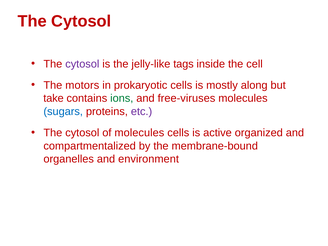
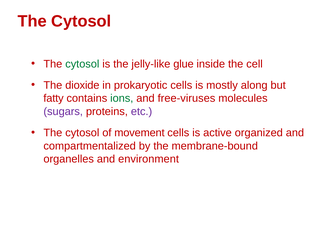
cytosol at (82, 64) colour: purple -> green
tags: tags -> glue
motors: motors -> dioxide
take: take -> fatty
sugars colour: blue -> purple
of molecules: molecules -> movement
